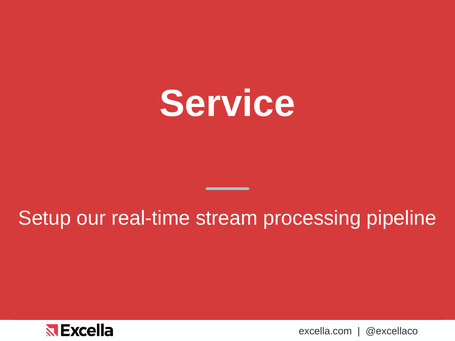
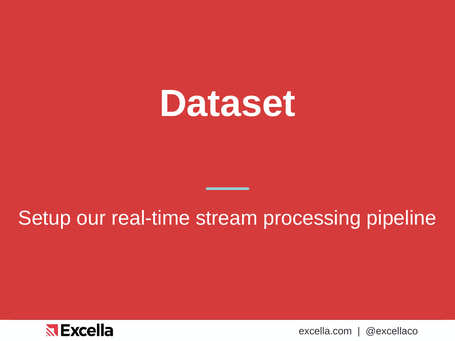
Service: Service -> Dataset
